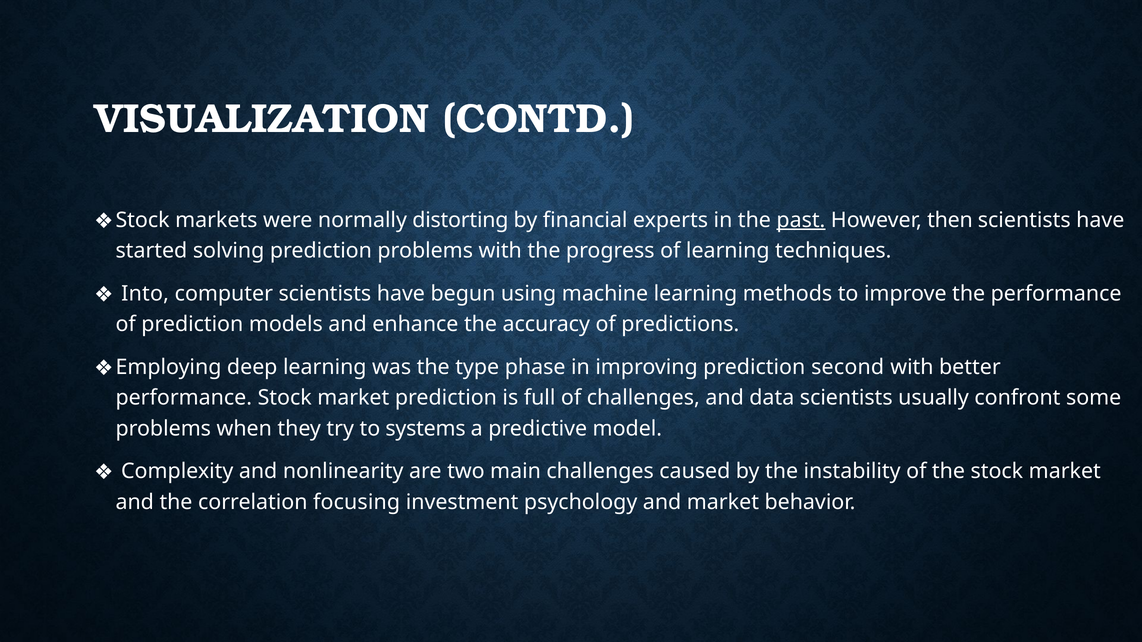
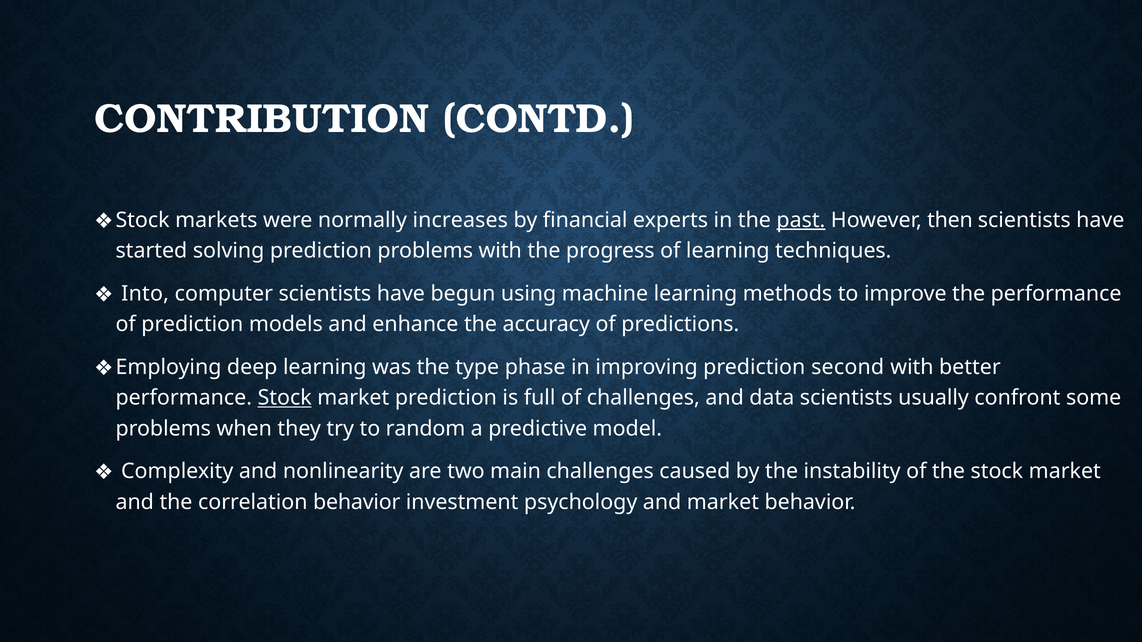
VISUALIZATION: VISUALIZATION -> CONTRIBUTION
distorting: distorting -> increases
Stock at (285, 398) underline: none -> present
systems: systems -> random
correlation focusing: focusing -> behavior
